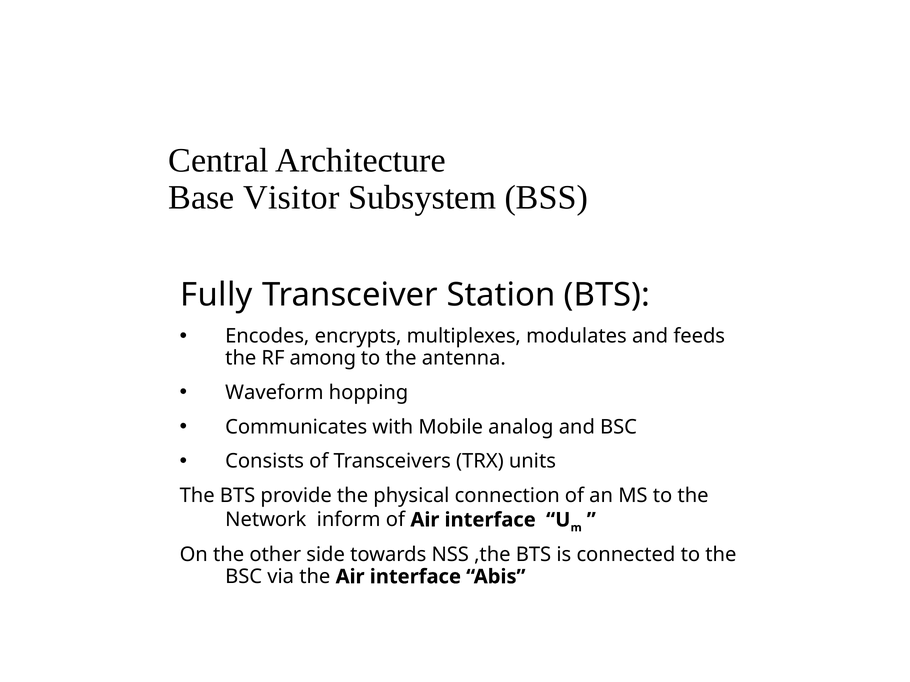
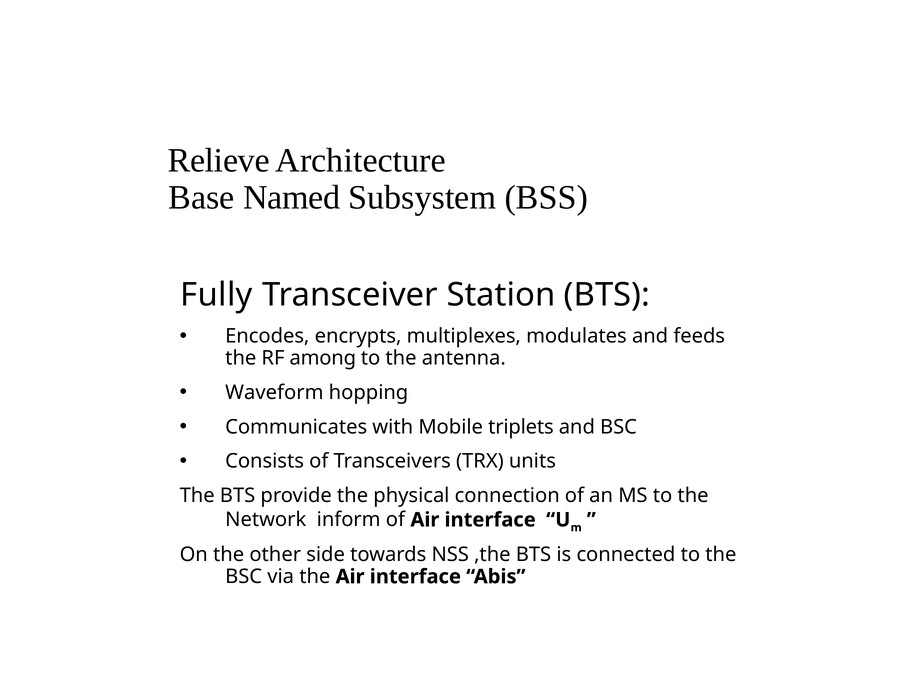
Central: Central -> Relieve
Visitor: Visitor -> Named
analog: analog -> triplets
